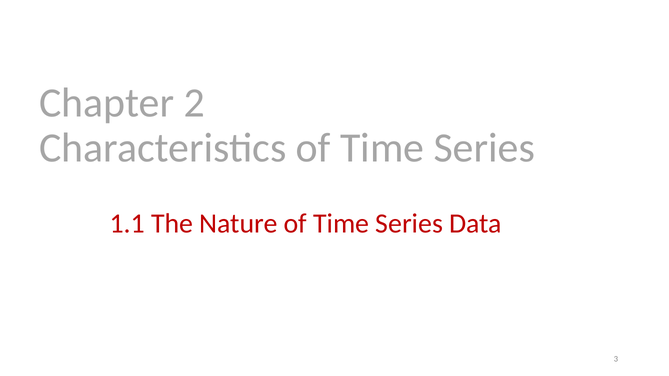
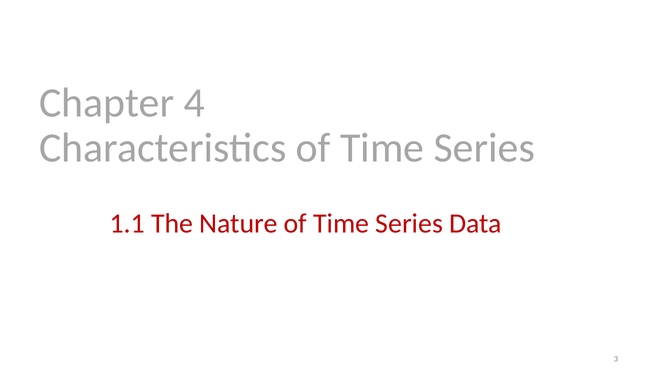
2: 2 -> 4
